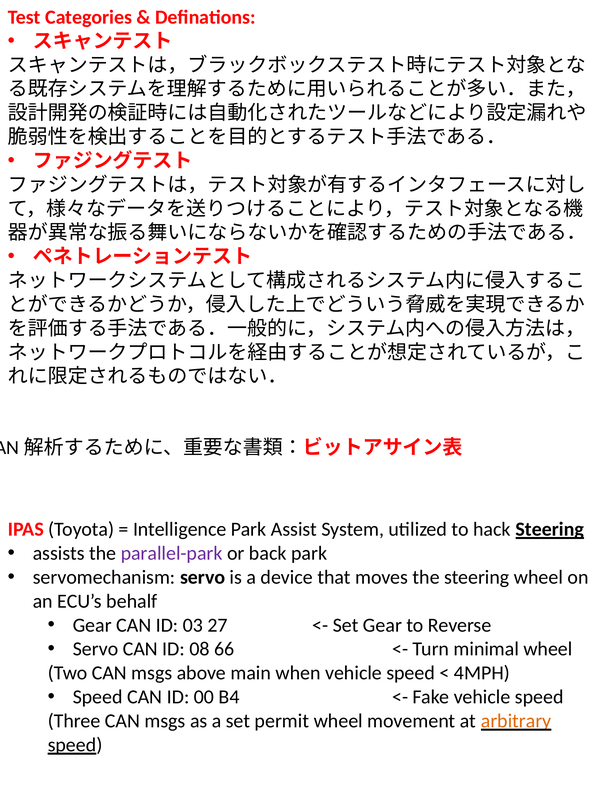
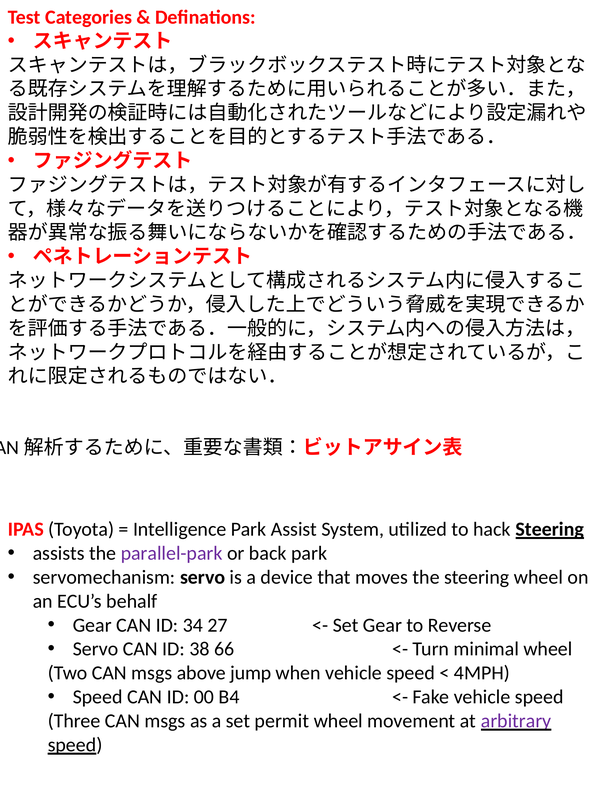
03: 03 -> 34
08: 08 -> 38
main: main -> jump
arbitrary colour: orange -> purple
